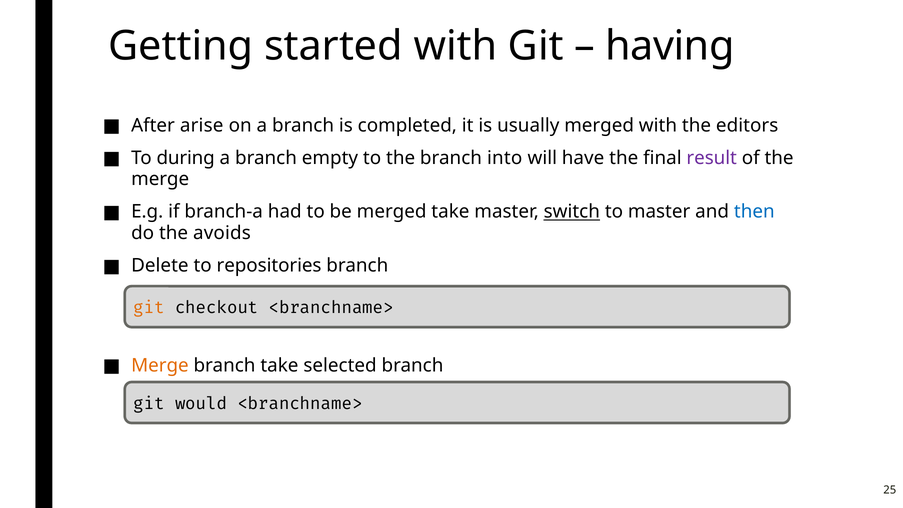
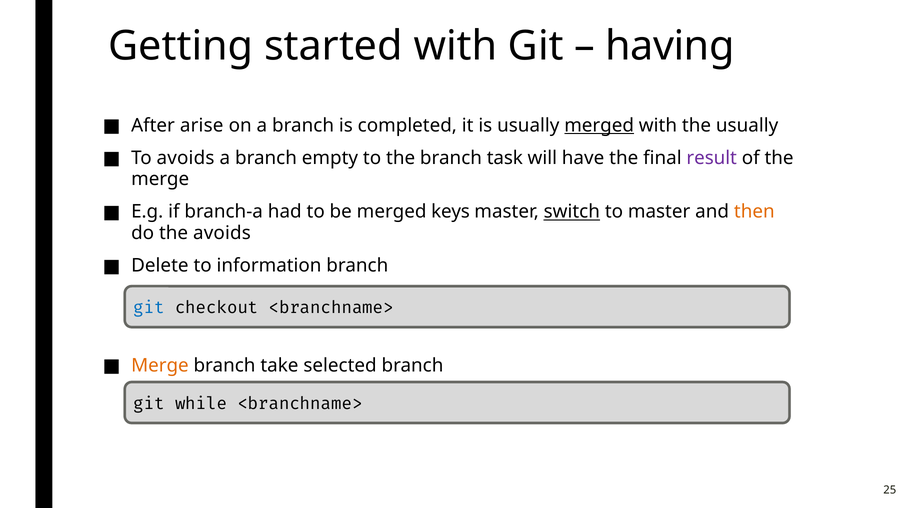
merged at (599, 125) underline: none -> present
the editors: editors -> usually
To during: during -> avoids
into: into -> task
merged take: take -> keys
then colour: blue -> orange
repositories: repositories -> information
git at (149, 308) colour: orange -> blue
would: would -> while
